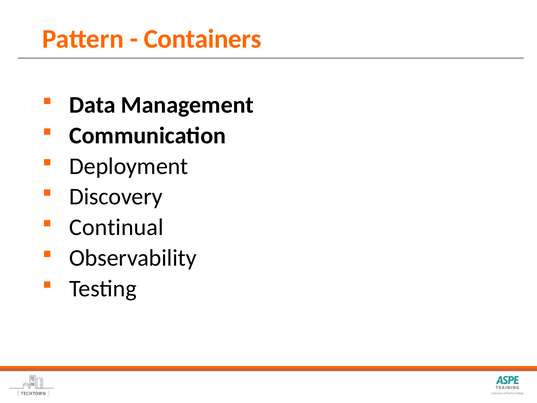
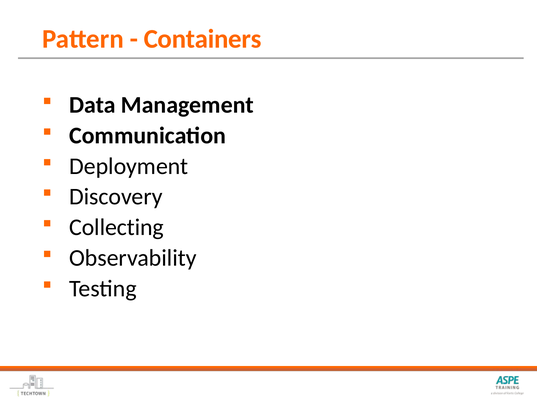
Continual: Continual -> Collecting
